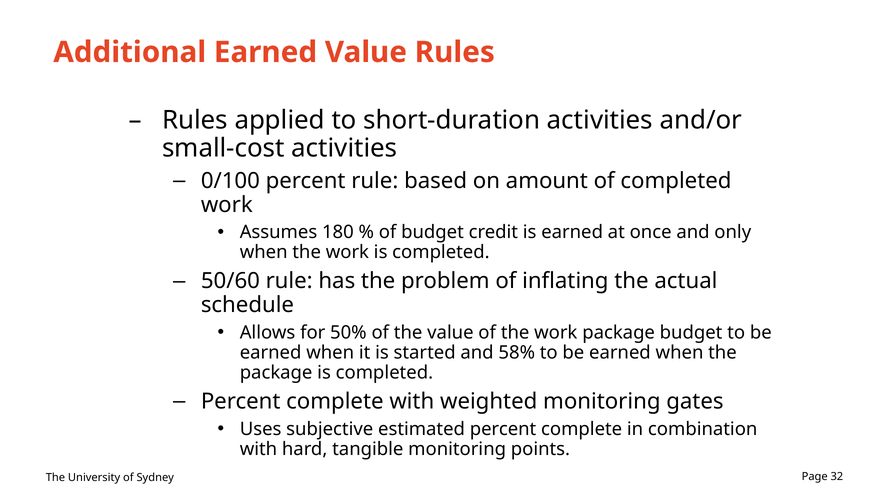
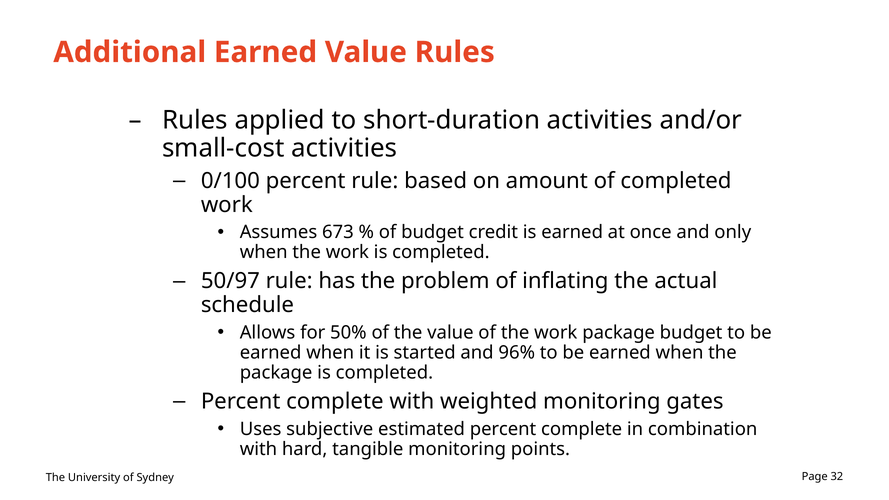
180: 180 -> 673
50/60: 50/60 -> 50/97
58%: 58% -> 96%
